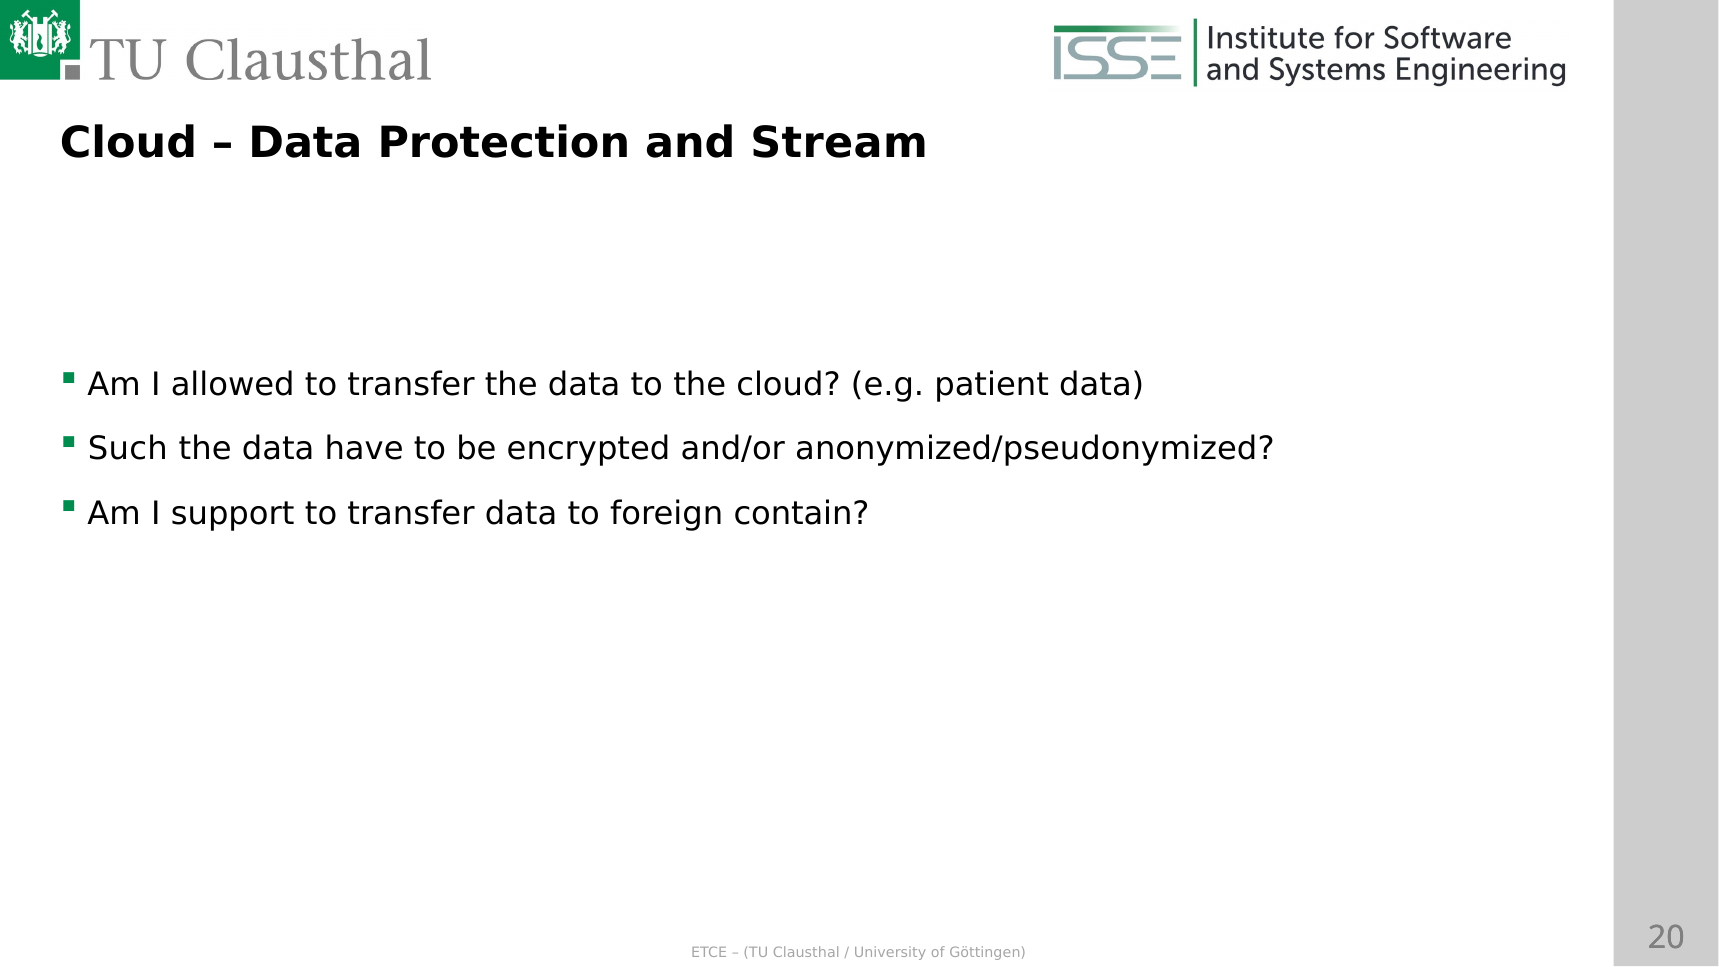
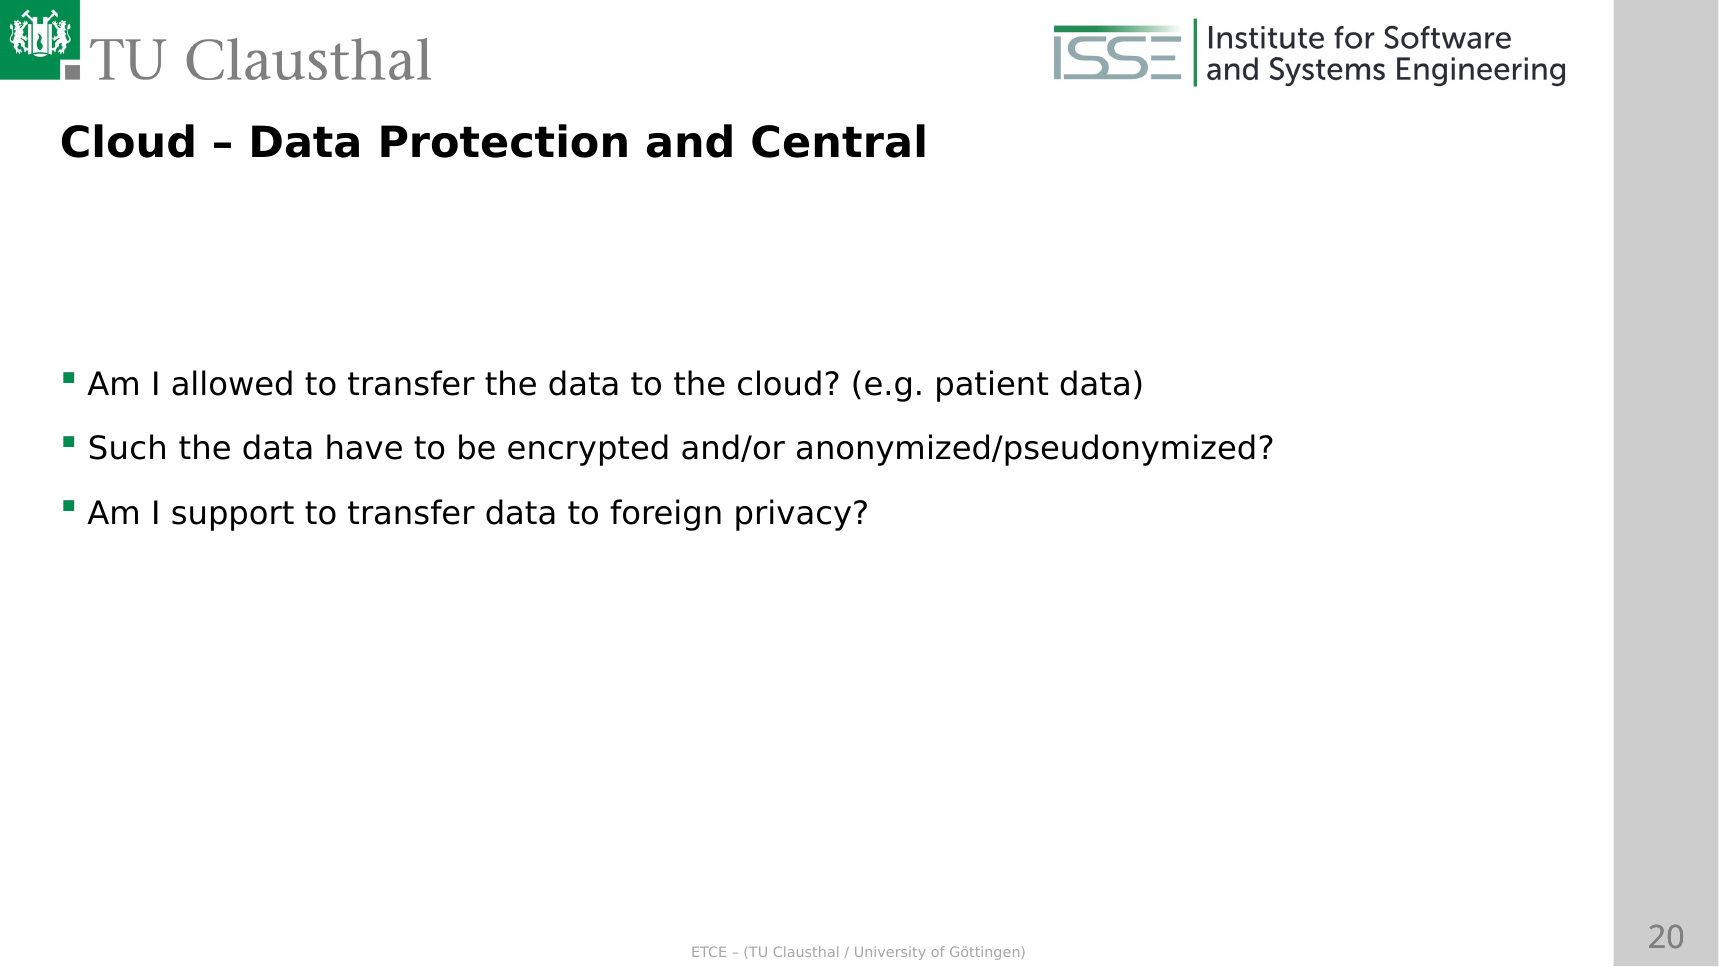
Stream: Stream -> Central
contain: contain -> privacy
